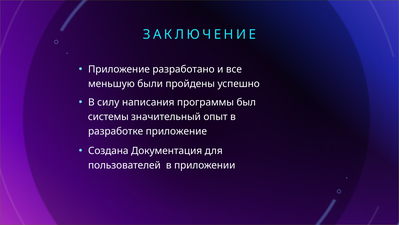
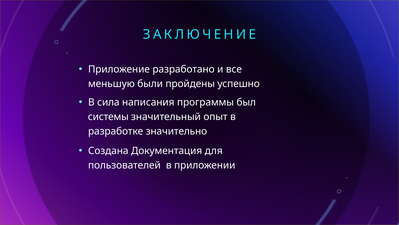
силу: силу -> сила
разработке приложение: приложение -> значительно
